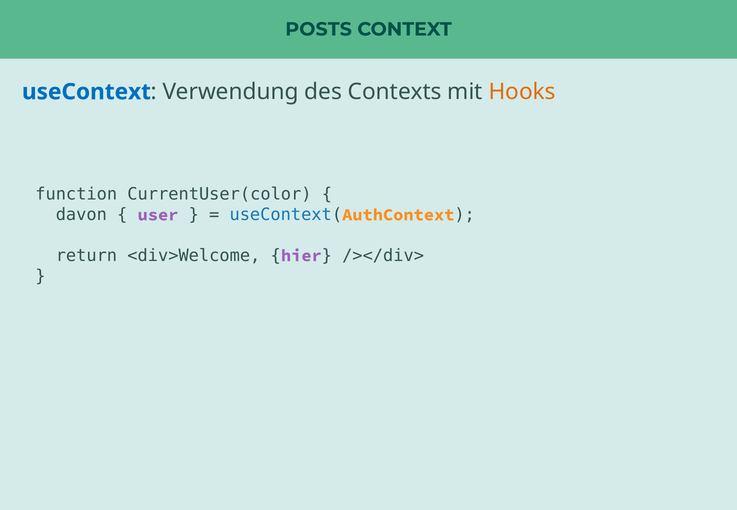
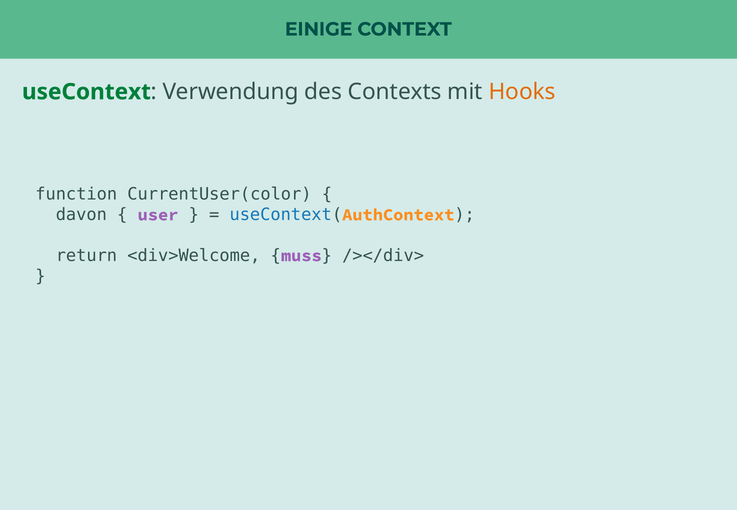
POSTS: POSTS -> EINIGE
useContext colour: blue -> green
hier: hier -> muss
